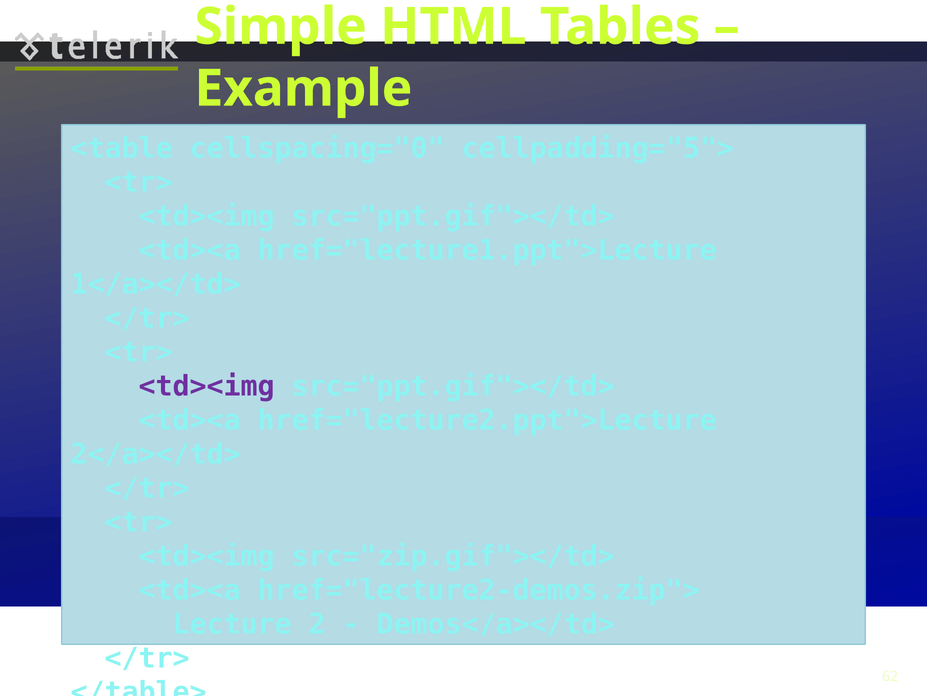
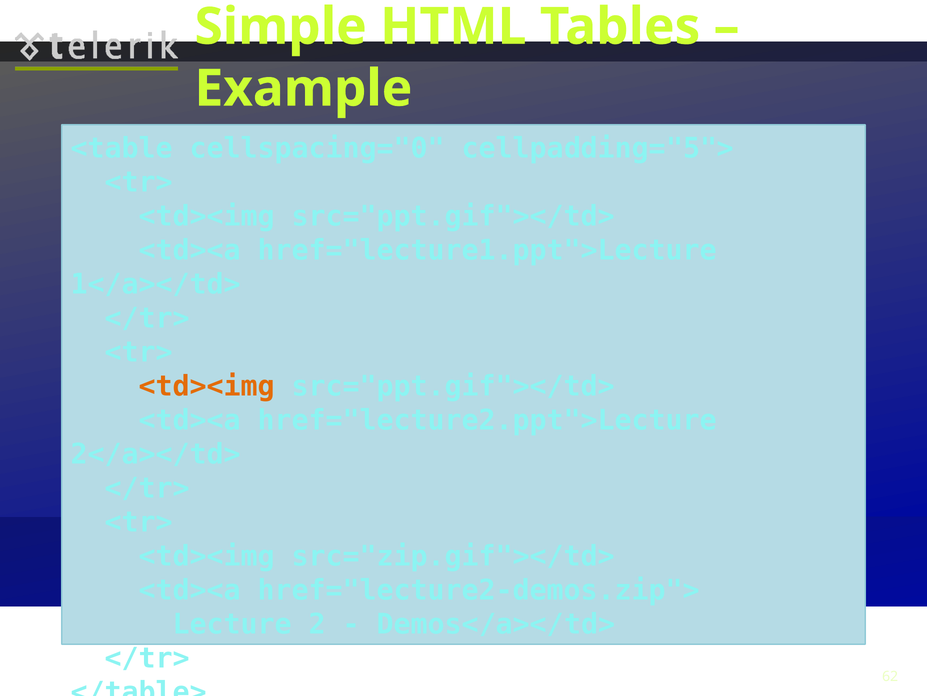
<td><img at (207, 386) colour: purple -> orange
